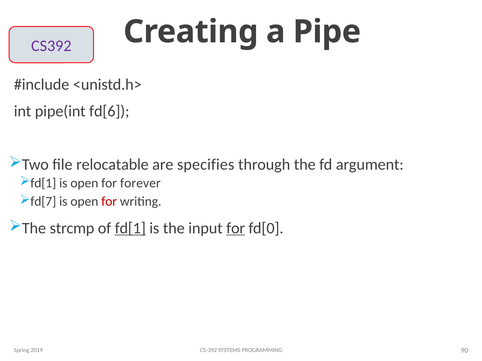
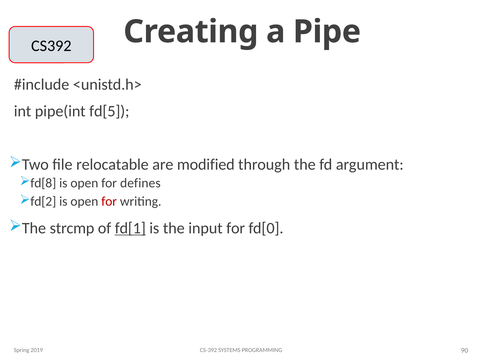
CS392 colour: purple -> black
fd[6: fd[6 -> fd[5
specifies: specifies -> modified
fd[1 at (43, 183): fd[1 -> fd[8
forever: forever -> defines
fd[7: fd[7 -> fd[2
for at (236, 228) underline: present -> none
